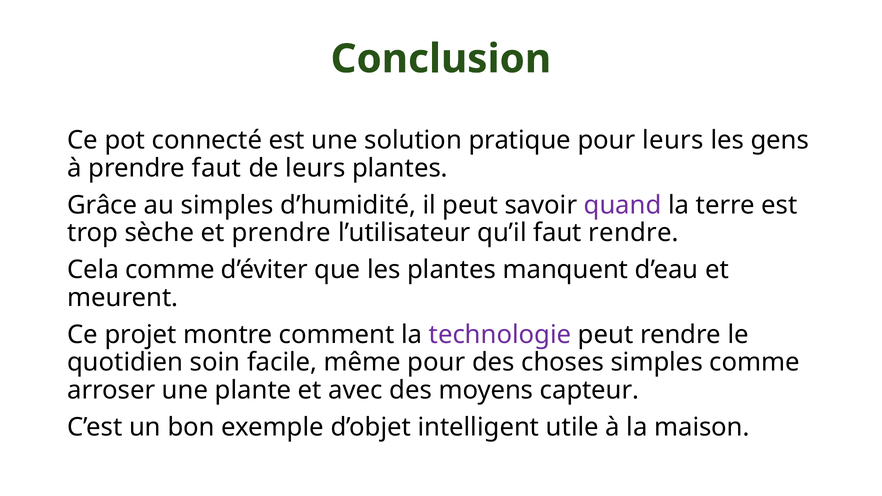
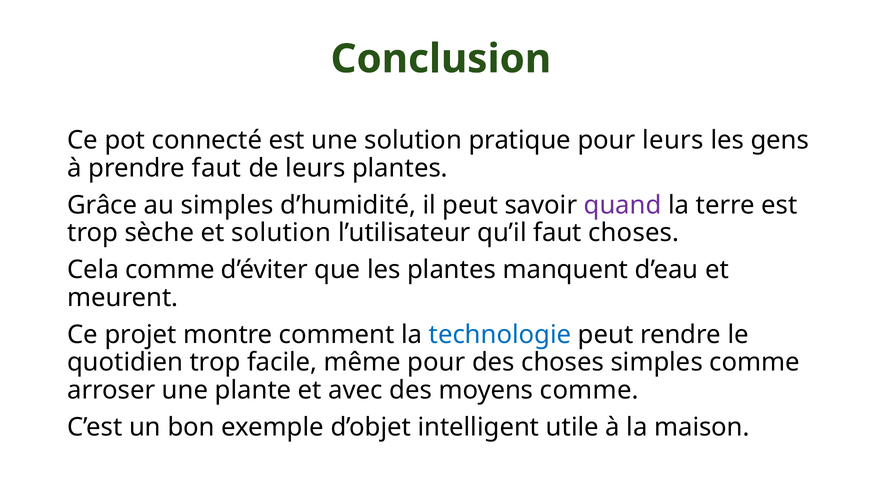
et prendre: prendre -> solution
faut rendre: rendre -> choses
technologie colour: purple -> blue
quotidien soin: soin -> trop
moyens capteur: capteur -> comme
